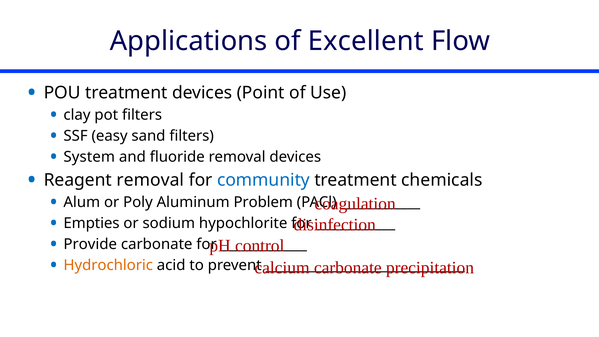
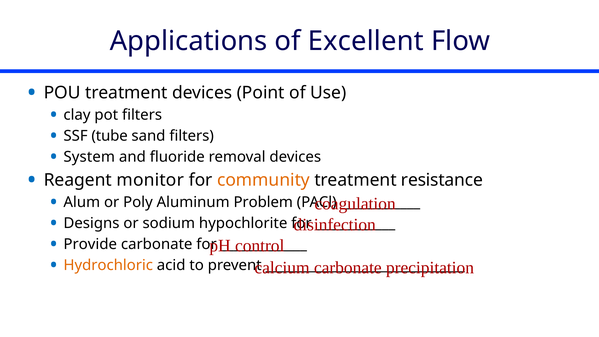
easy: easy -> tube
Reagent removal: removal -> monitor
community colour: blue -> orange
chemicals: chemicals -> resistance
Empties: Empties -> Designs
